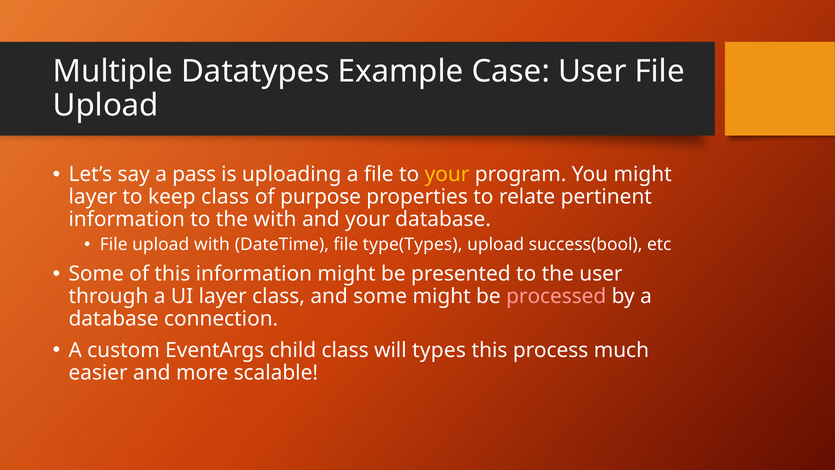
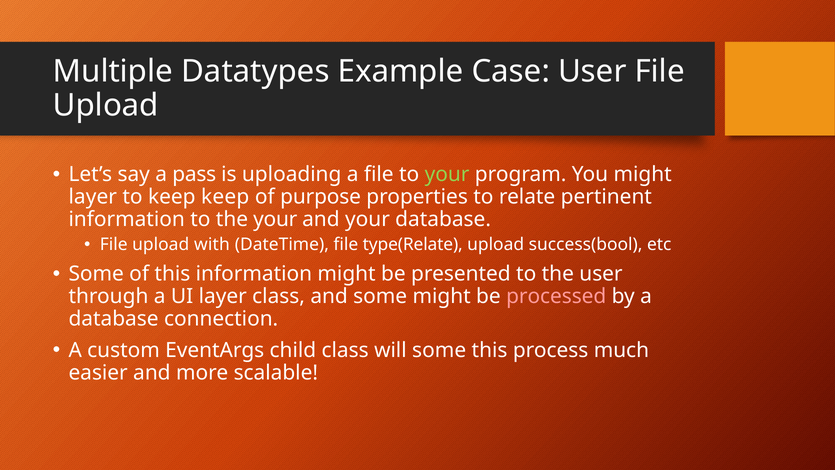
your at (447, 174) colour: yellow -> light green
keep class: class -> keep
the with: with -> your
type(Types: type(Types -> type(Relate
will types: types -> some
